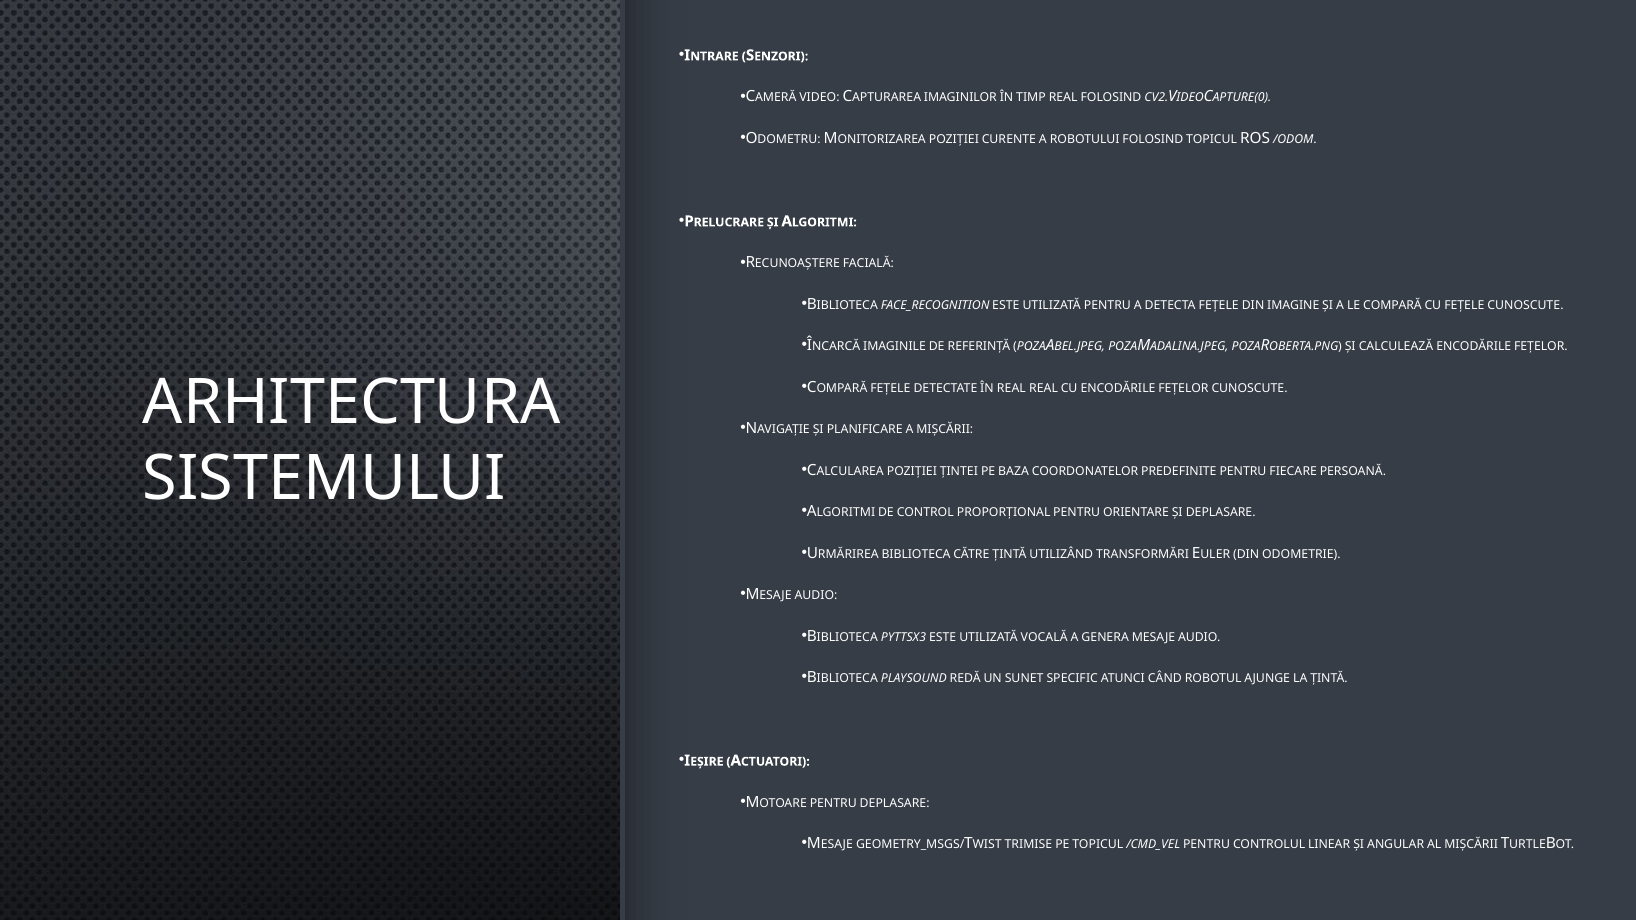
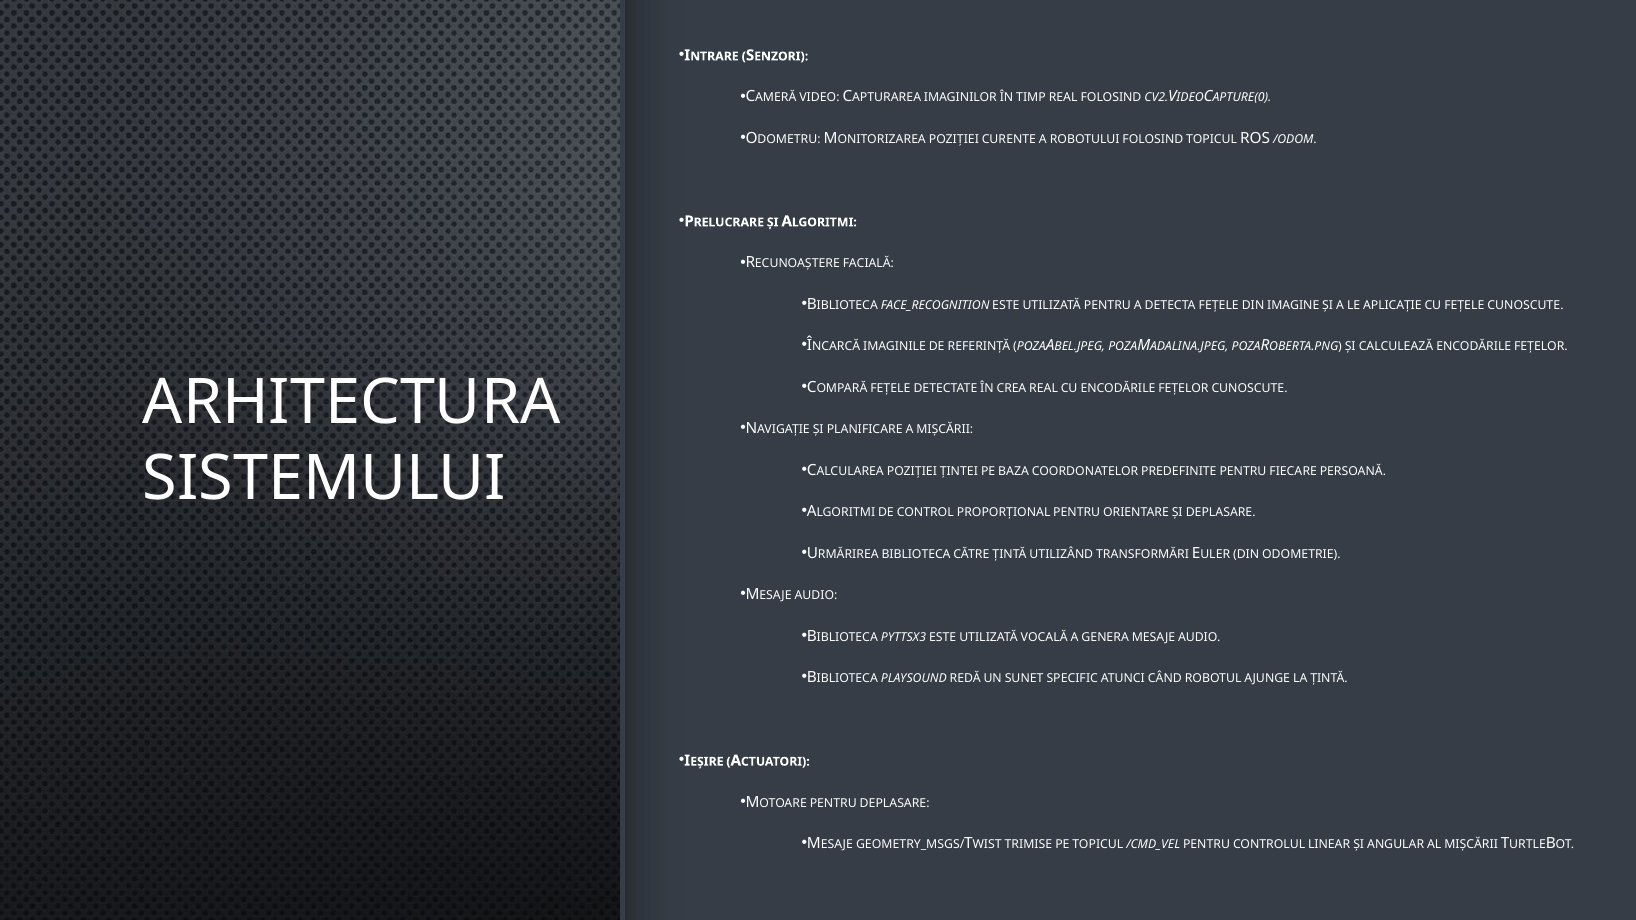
LE COMPARĂ: COMPARĂ -> APLICAȚIE
ÎN REAL: REAL -> CREA
